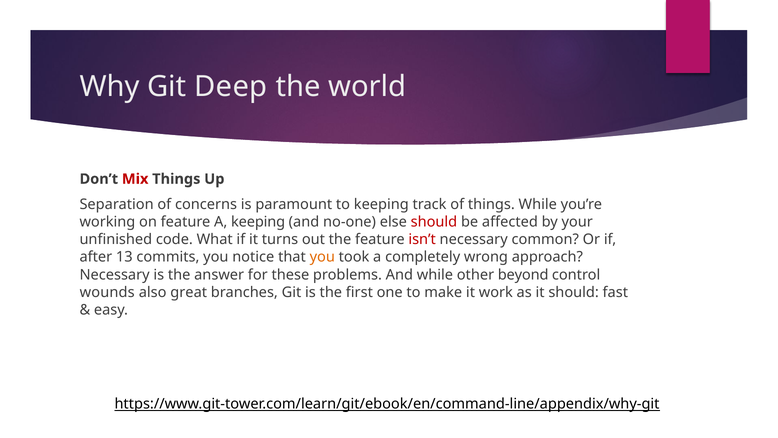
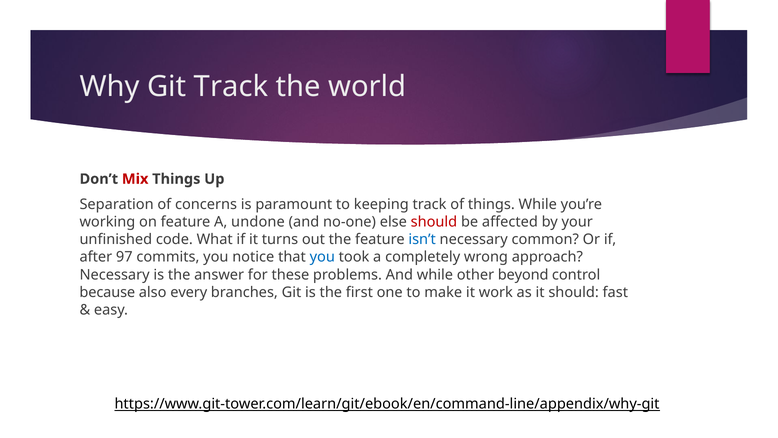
Git Deep: Deep -> Track
A keeping: keeping -> undone
isn’t colour: red -> blue
13: 13 -> 97
you at (322, 257) colour: orange -> blue
wounds: wounds -> because
great: great -> every
